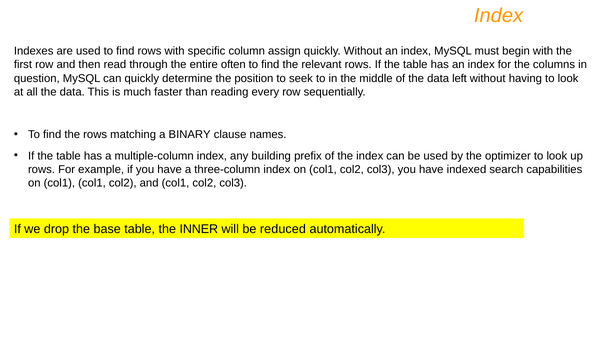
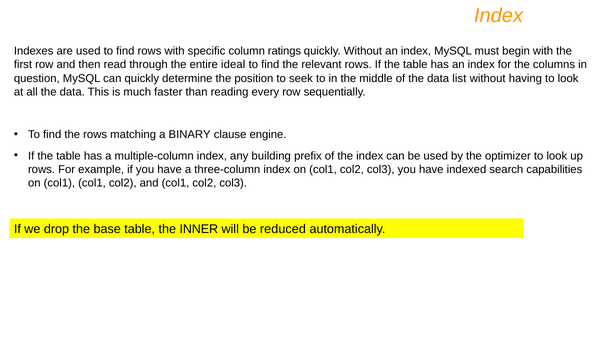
assign: assign -> ratings
often: often -> ideal
left: left -> list
names: names -> engine
